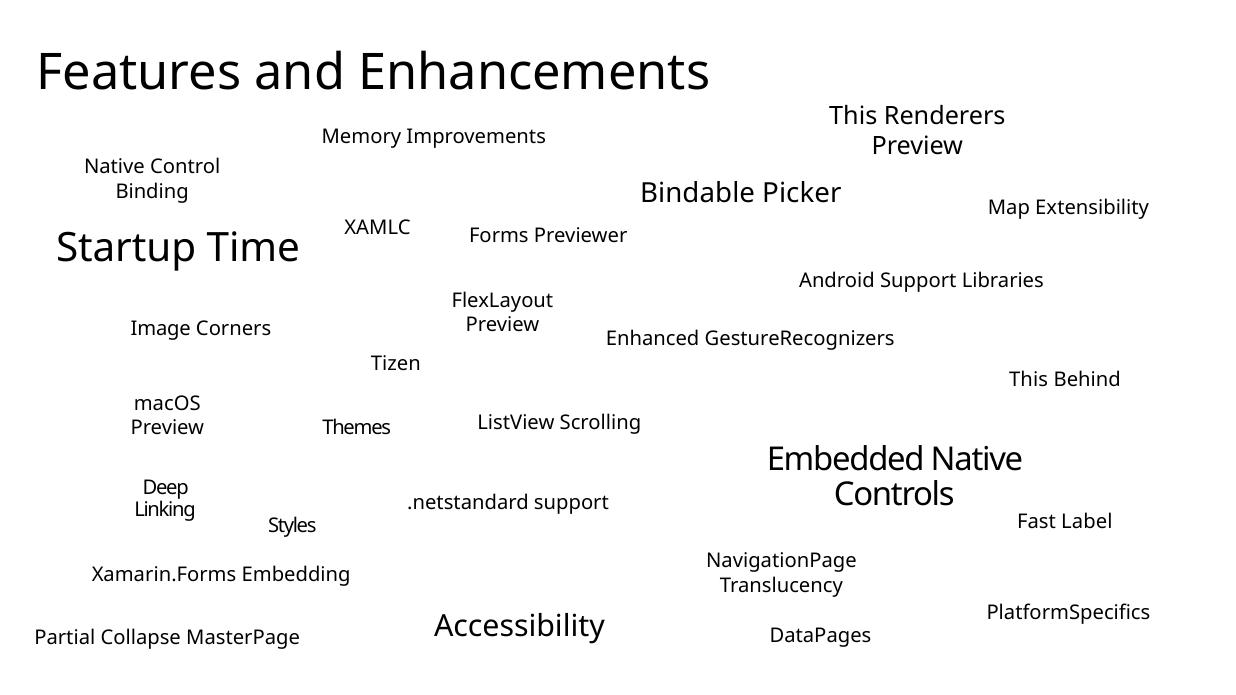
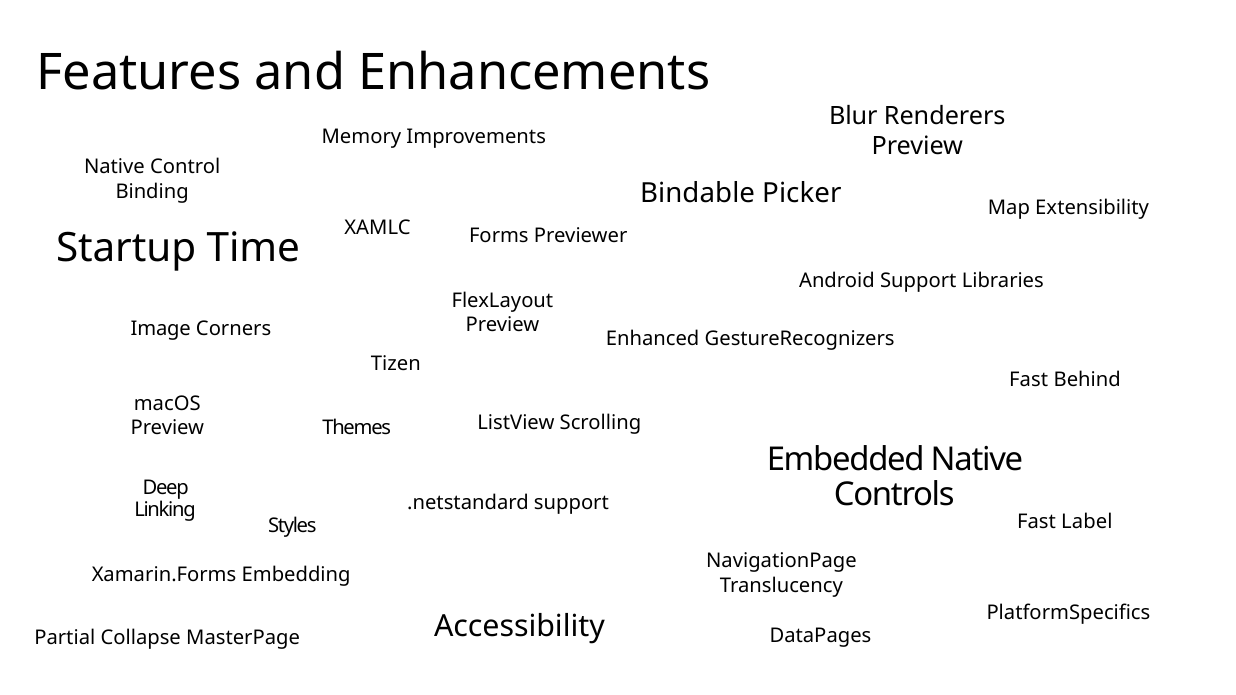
This at (853, 116): This -> Blur
This at (1029, 380): This -> Fast
